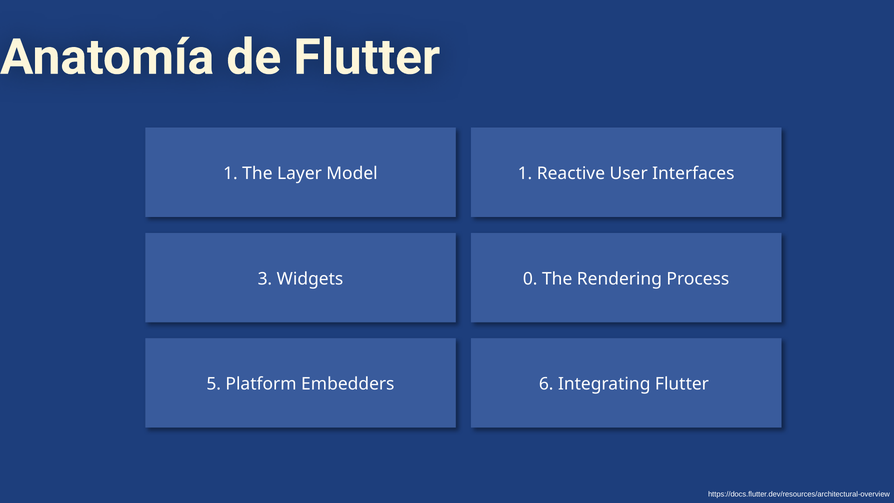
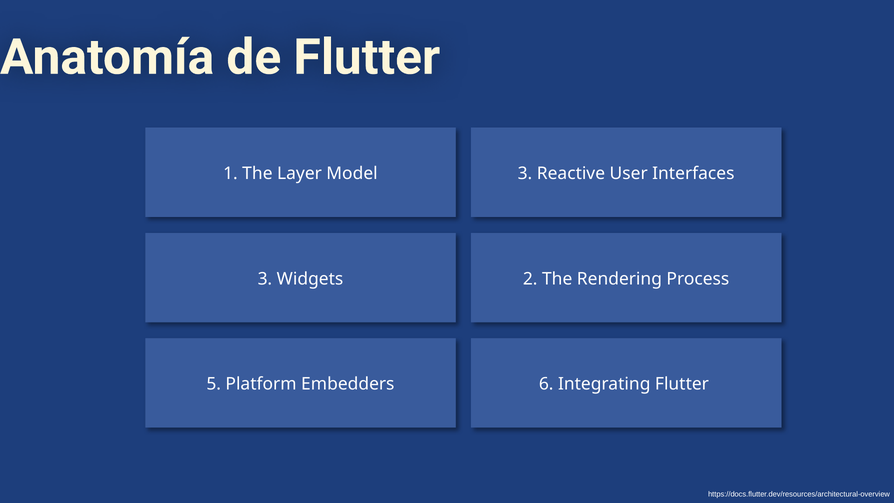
Model 1: 1 -> 3
0: 0 -> 2
